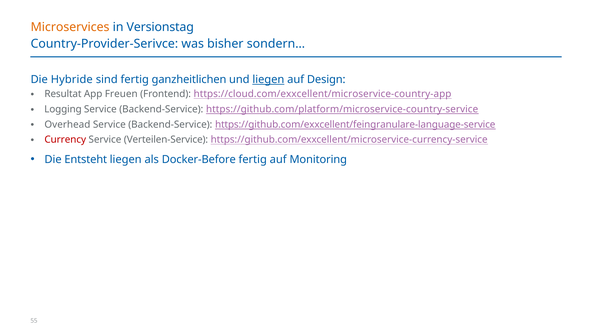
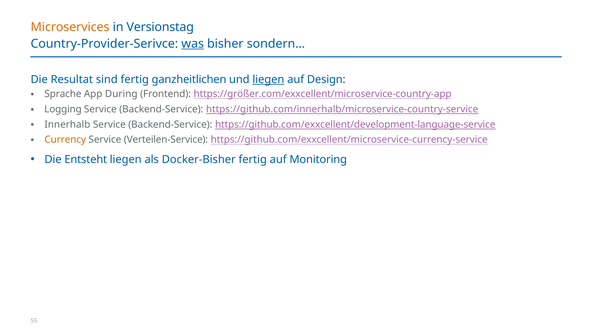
was underline: none -> present
Hybride: Hybride -> Resultat
Resultat: Resultat -> Sprache
Freuen: Freuen -> During
https://cloud.com/exxcellent/microservice-country-app: https://cloud.com/exxcellent/microservice-country-app -> https://größer.com/exxcellent/microservice-country-app
https://github.com/platform/microservice-country-service: https://github.com/platform/microservice-country-service -> https://github.com/innerhalb/microservice-country-service
Overhead: Overhead -> Innerhalb
https://github.com/exxcellent/feingranulare-language-service: https://github.com/exxcellent/feingranulare-language-service -> https://github.com/exxcellent/development-language-service
Currency colour: red -> orange
Docker-Before: Docker-Before -> Docker-Bisher
